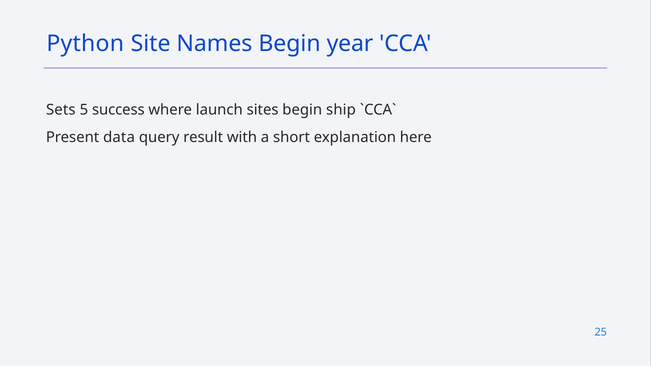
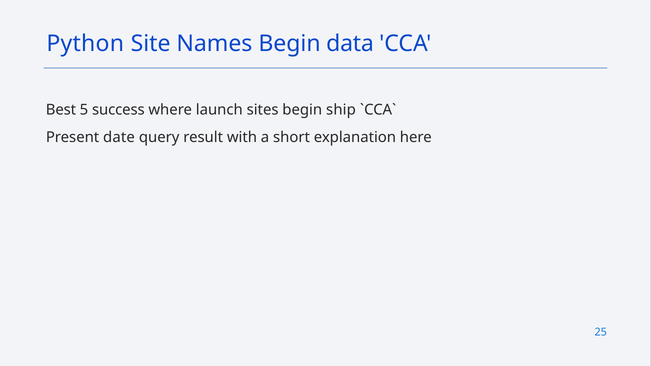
year: year -> data
Sets: Sets -> Best
data: data -> date
